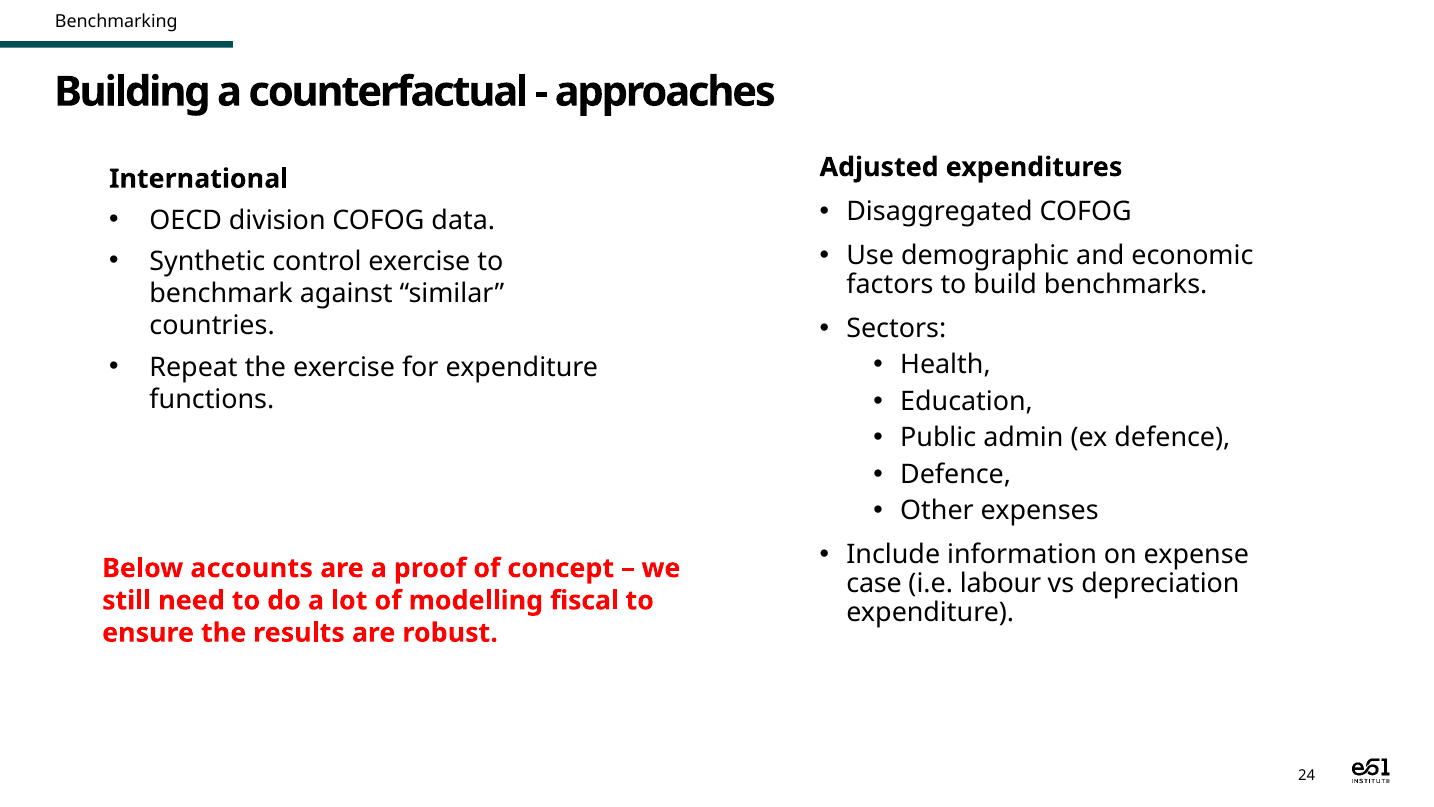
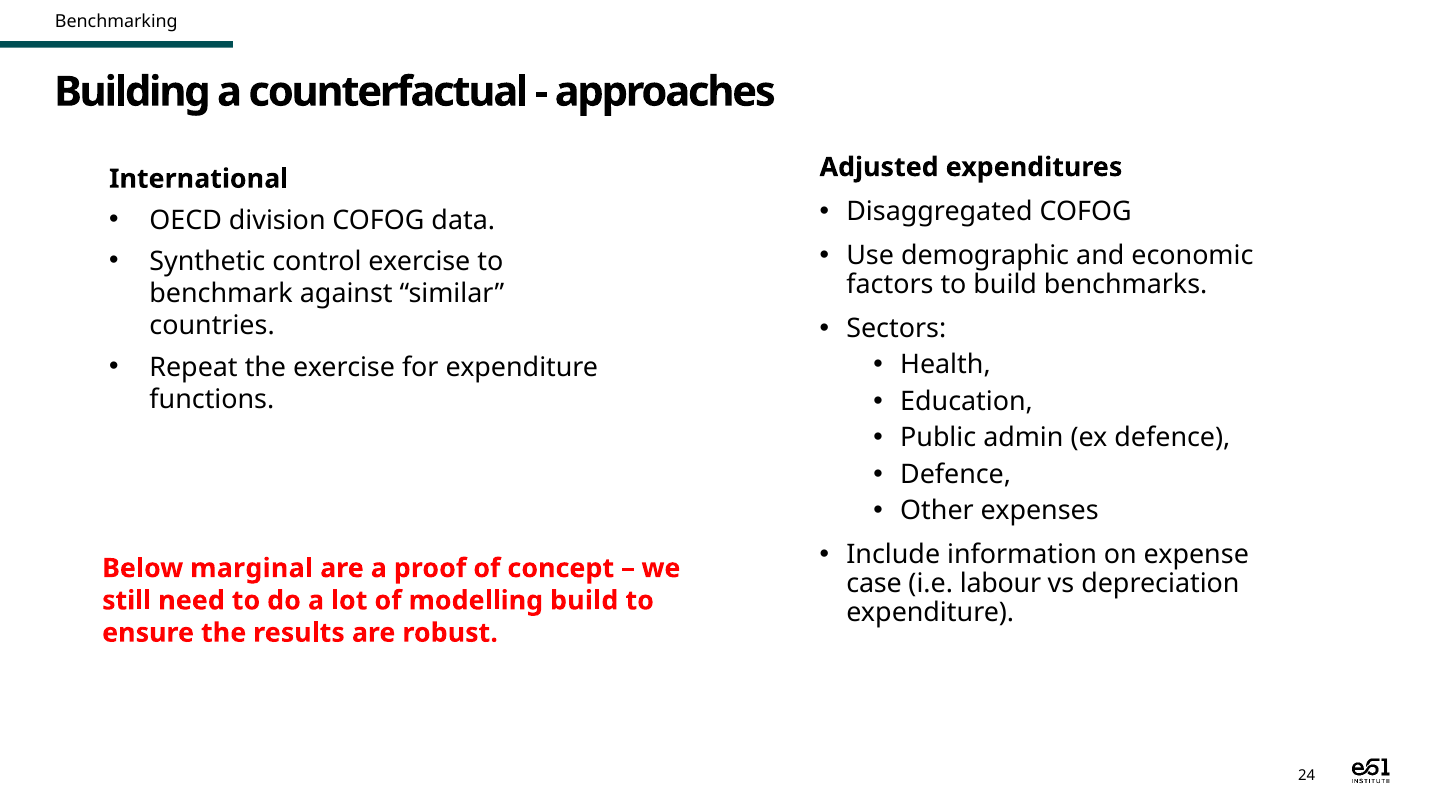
accounts: accounts -> marginal
modelling fiscal: fiscal -> build
